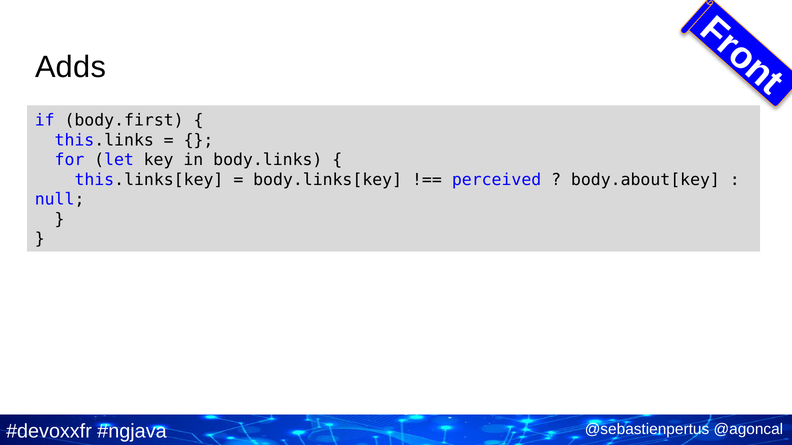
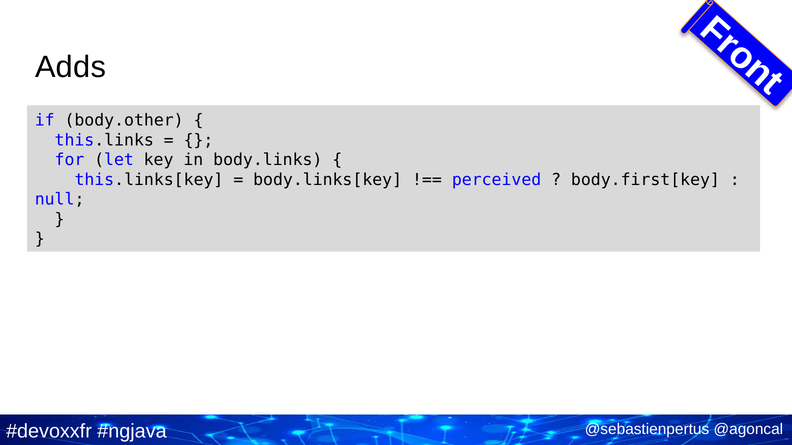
body.first: body.first -> body.other
body.about[key: body.about[key -> body.first[key
